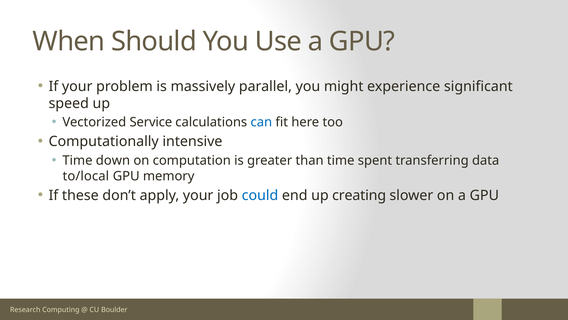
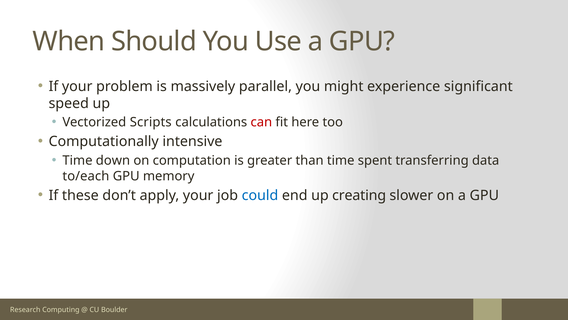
Service: Service -> Scripts
can colour: blue -> red
to/local: to/local -> to/each
